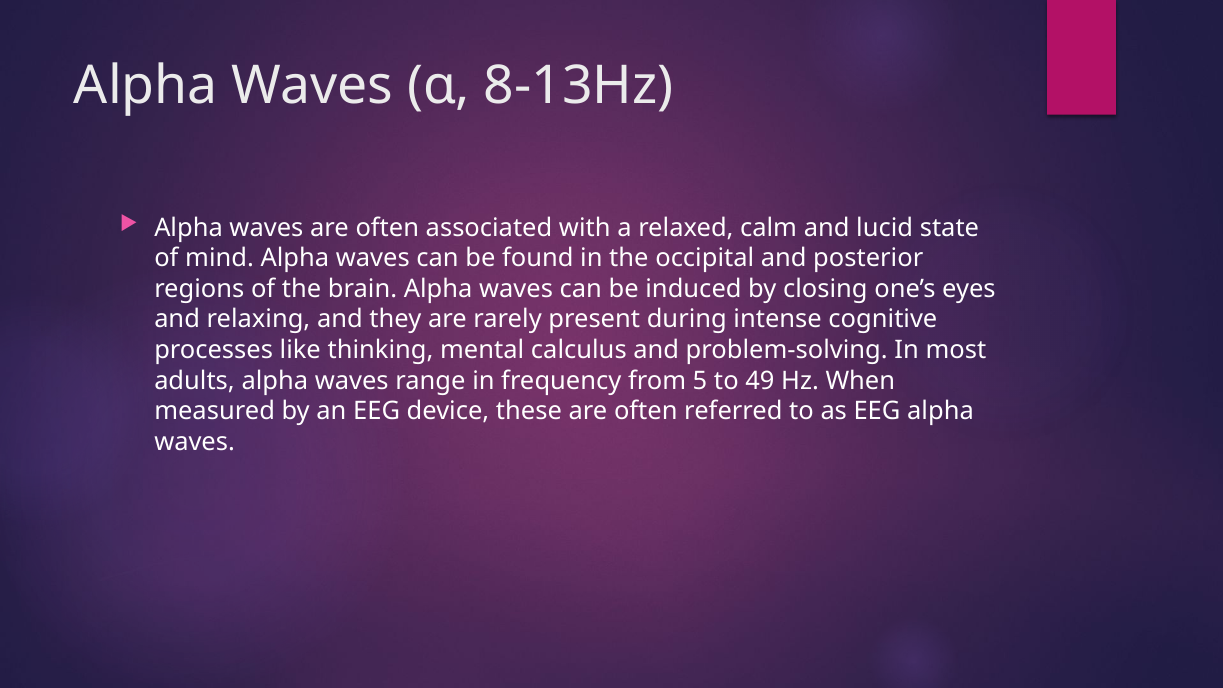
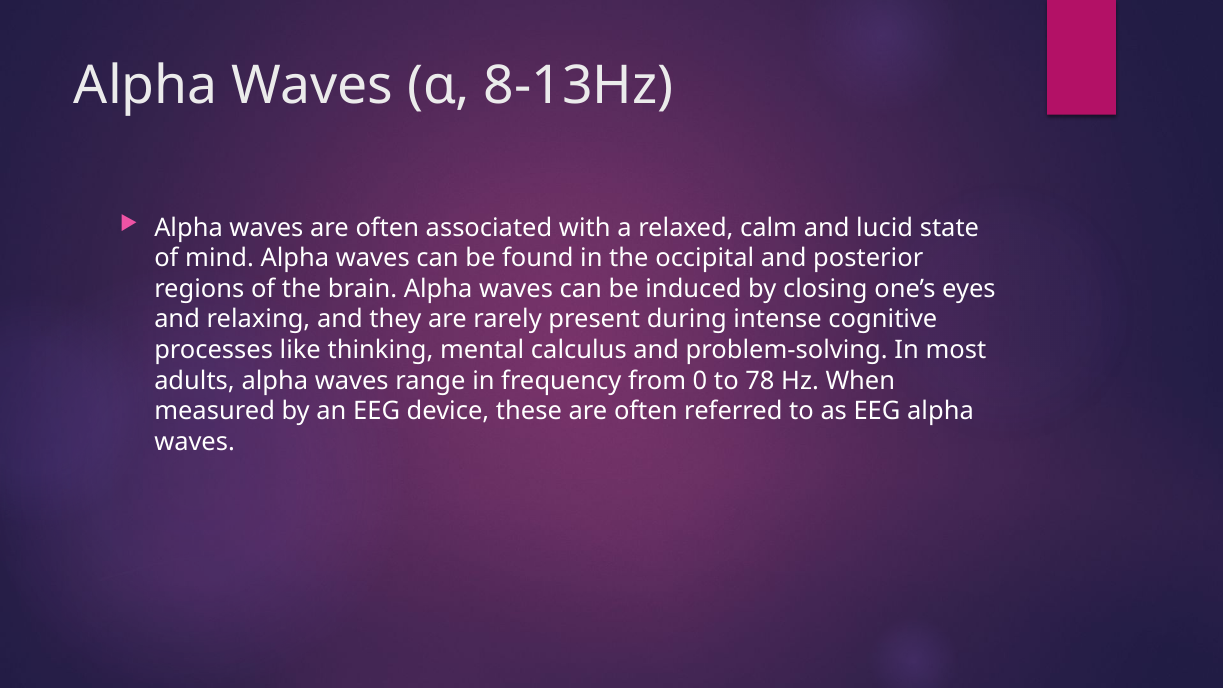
5: 5 -> 0
49: 49 -> 78
